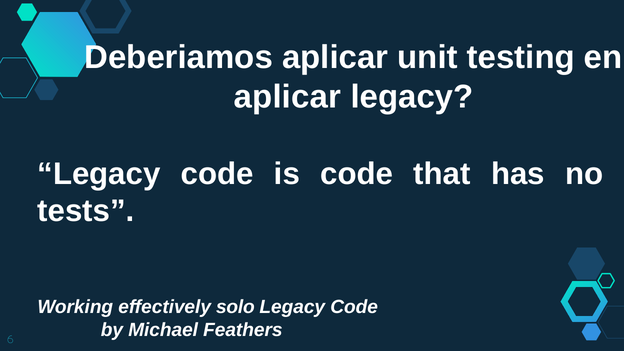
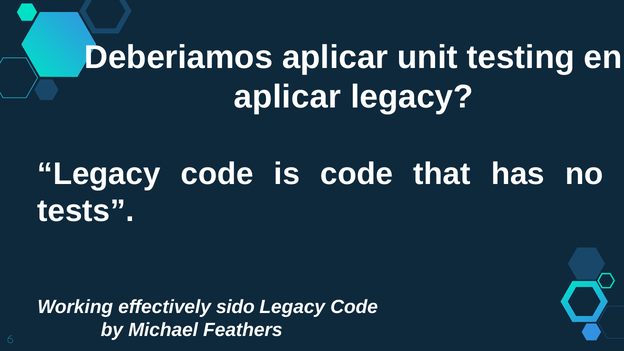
solo: solo -> sido
